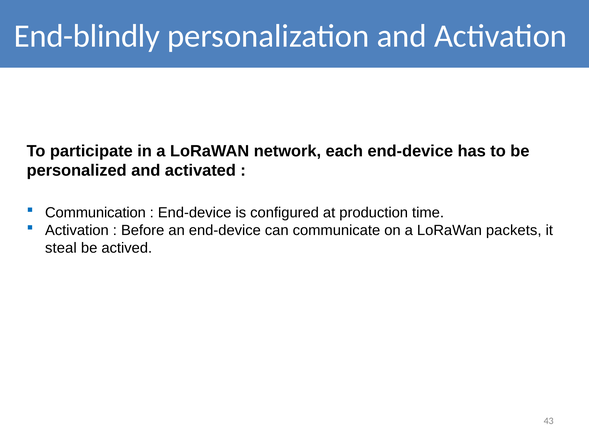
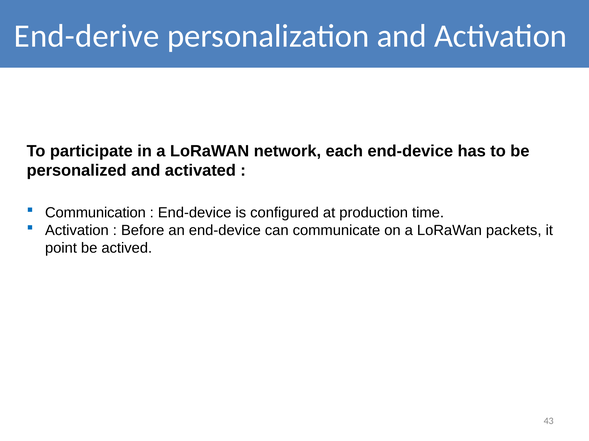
End-blindly: End-blindly -> End-derive
steal: steal -> point
